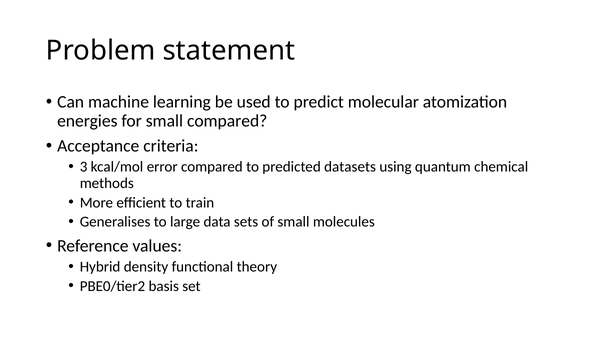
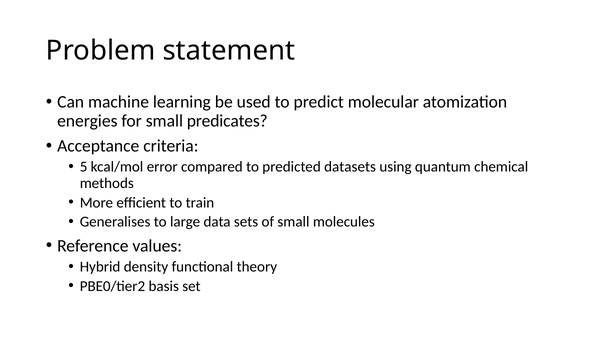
small compared: compared -> predicates
3: 3 -> 5
